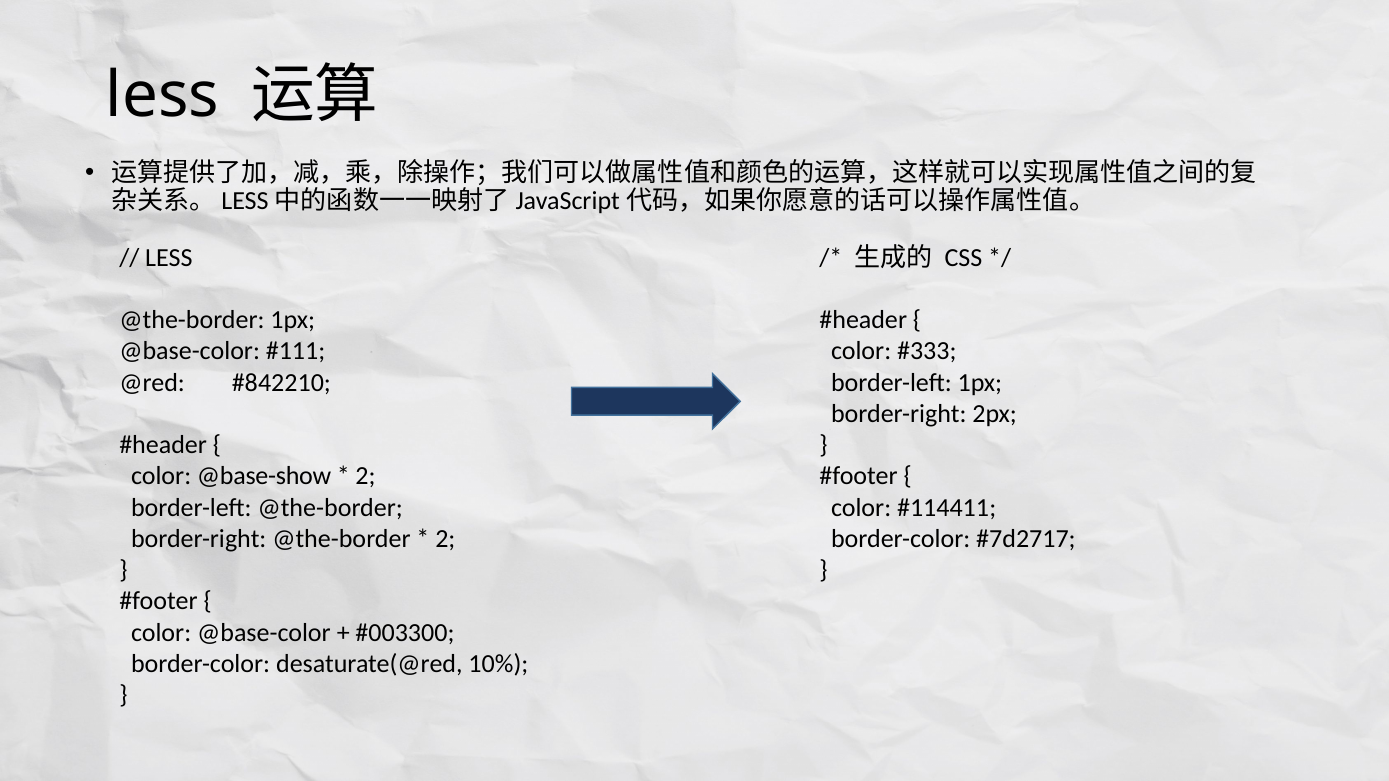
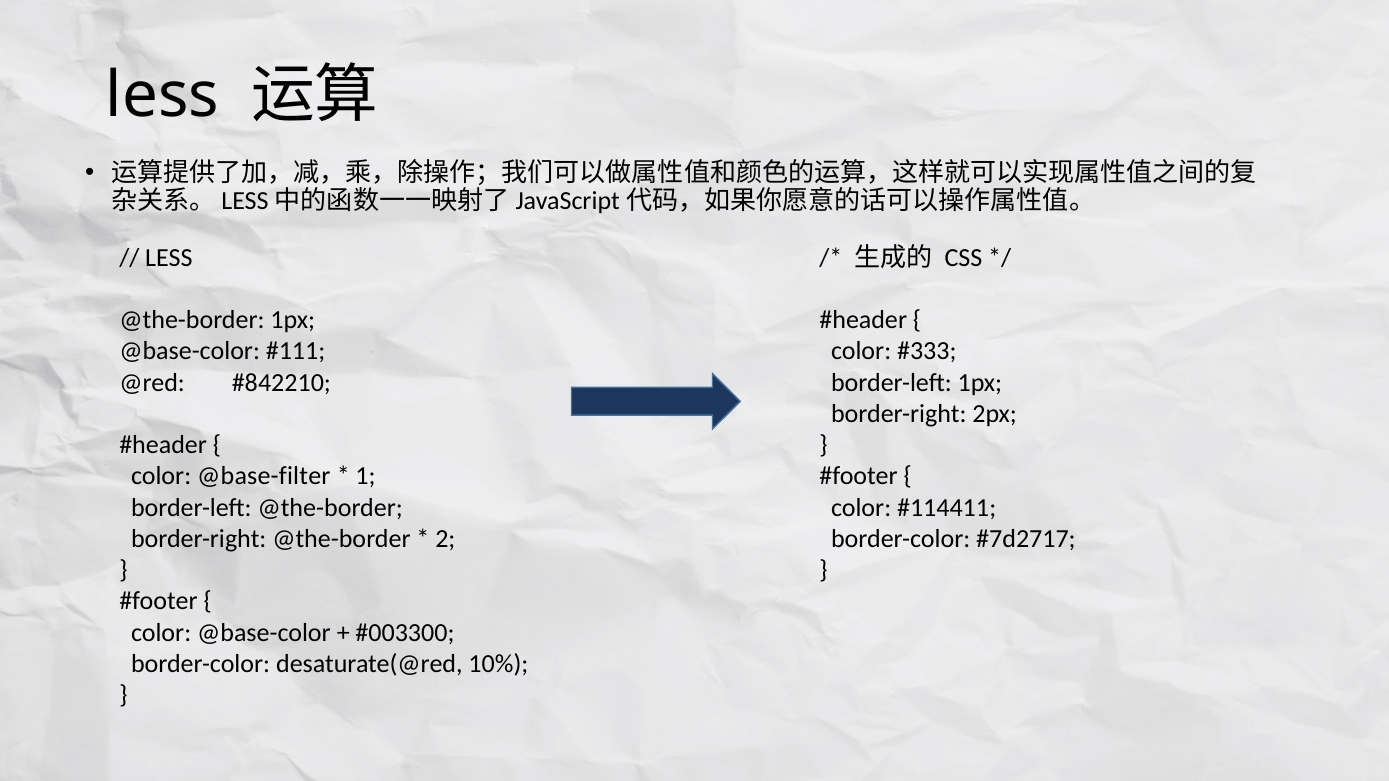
@base-show: @base-show -> @base-filter
2 at (366, 476): 2 -> 1
